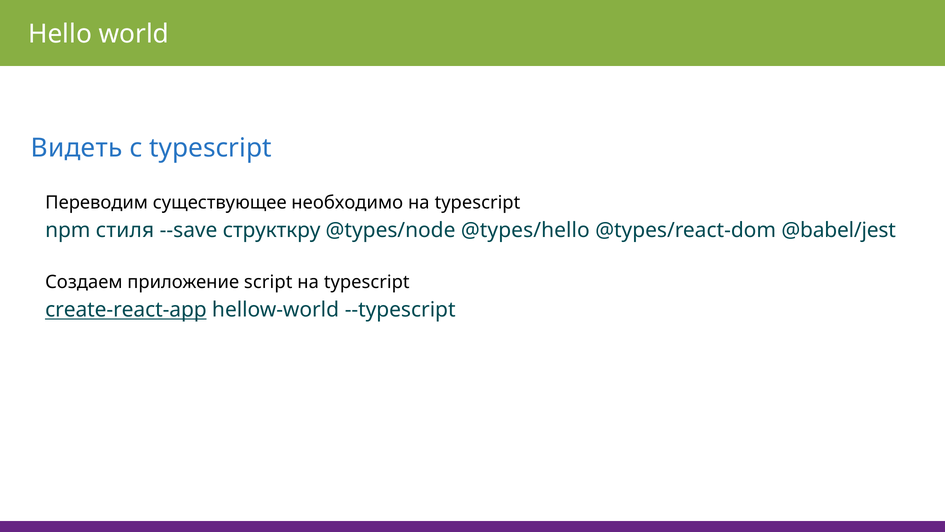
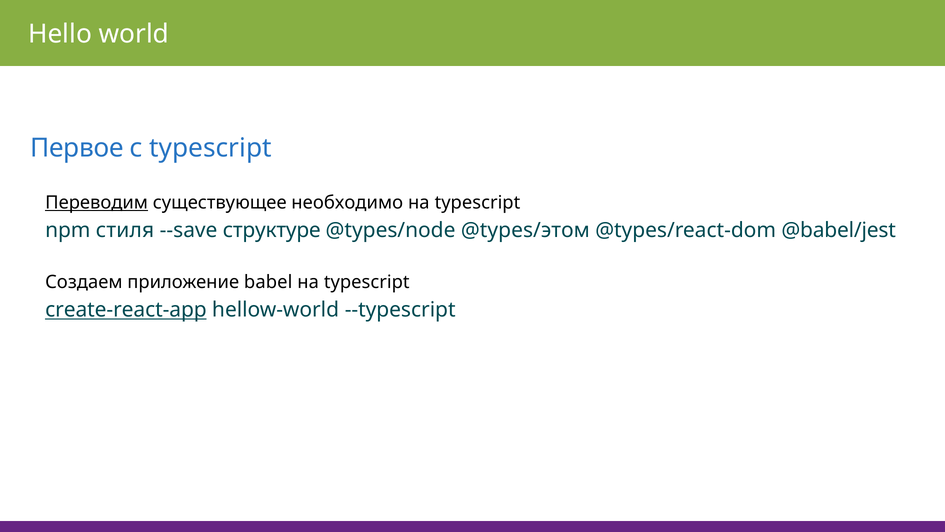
Видеть: Видеть -> Первое
Переводим underline: none -> present
структкру: структкру -> структуре
@types/hello: @types/hello -> @types/этом
script: script -> babel
